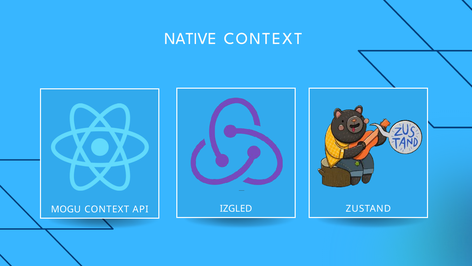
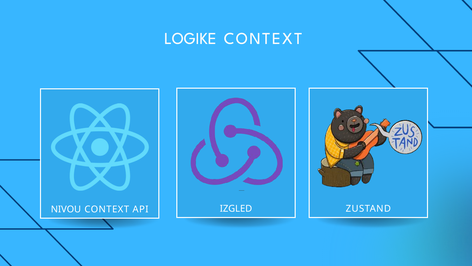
NATIVE: NATIVE -> LOGIKE
MOGU: MOGU -> NIVOU
